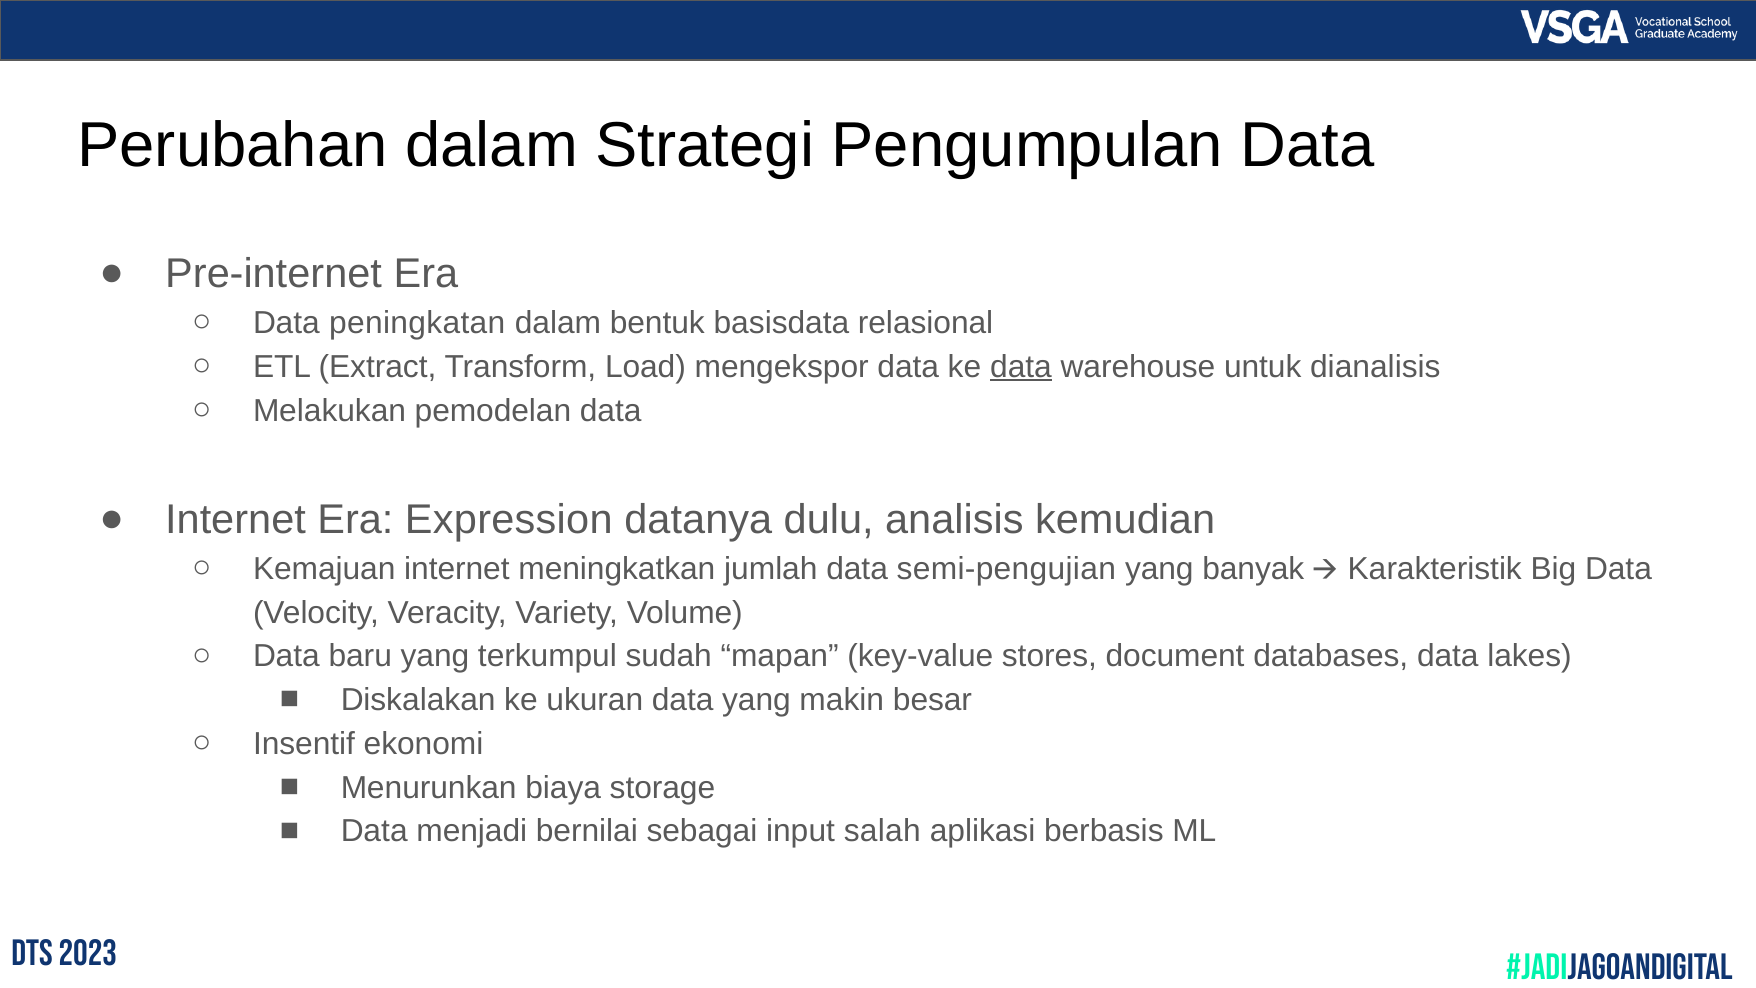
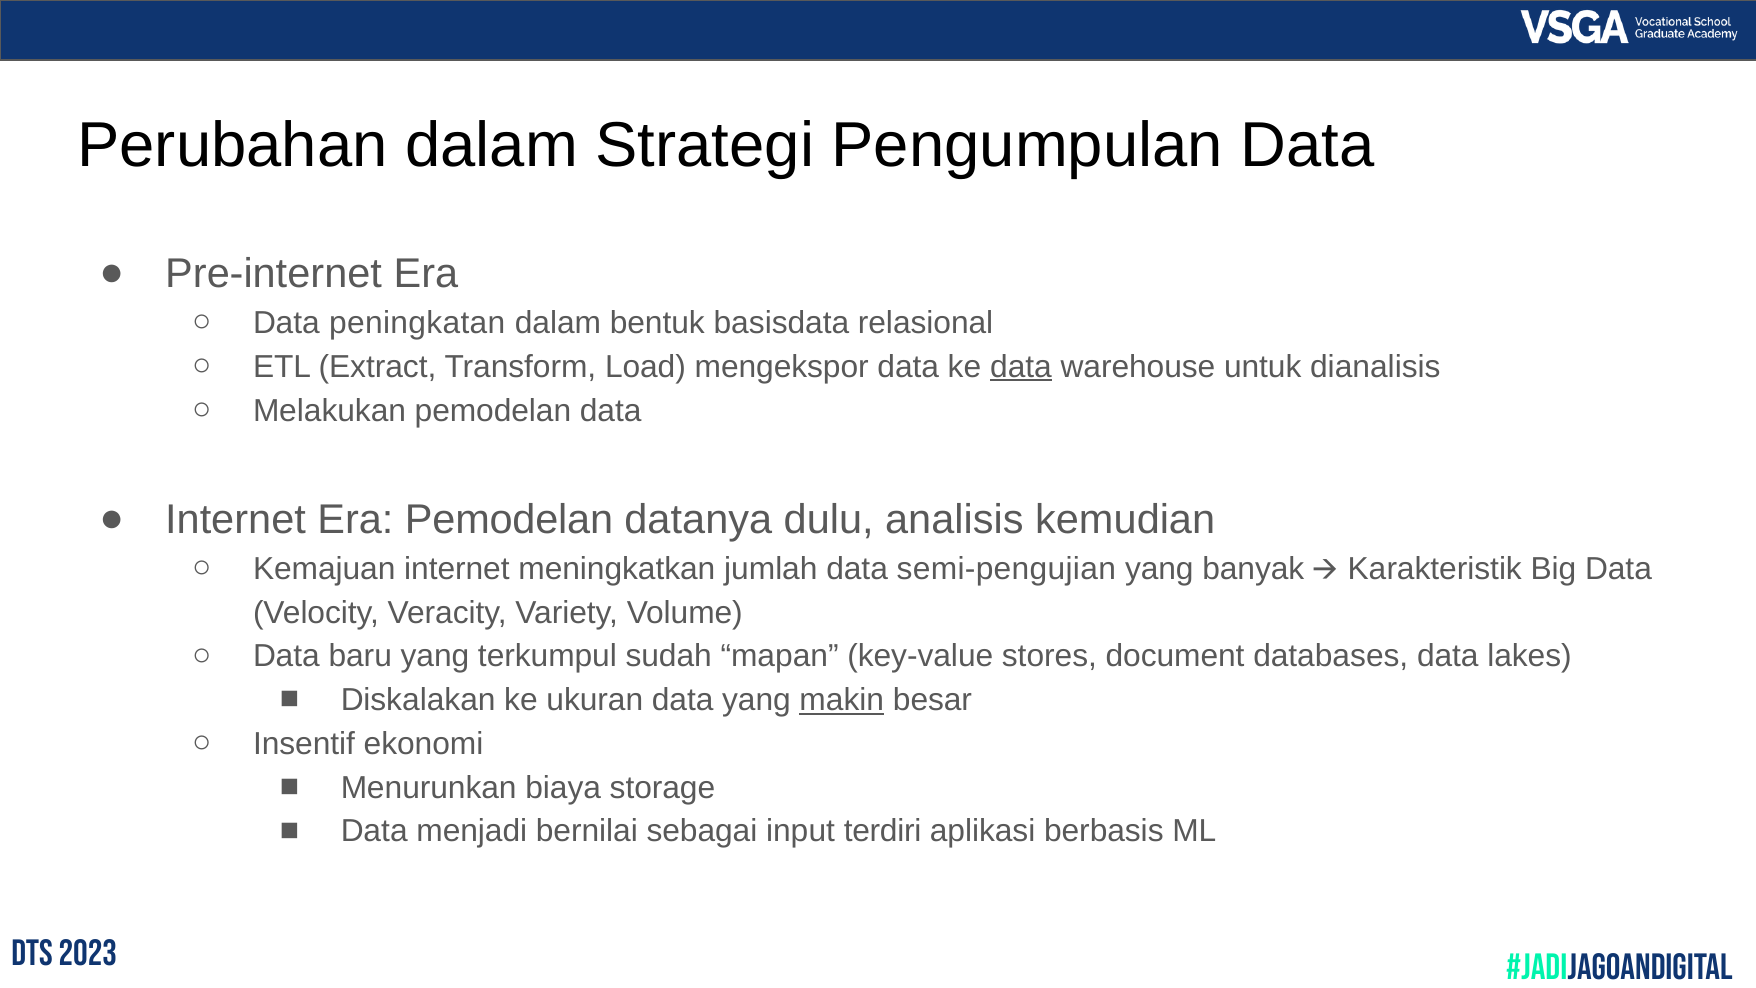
Era Expression: Expression -> Pemodelan
makin underline: none -> present
salah: salah -> terdiri
